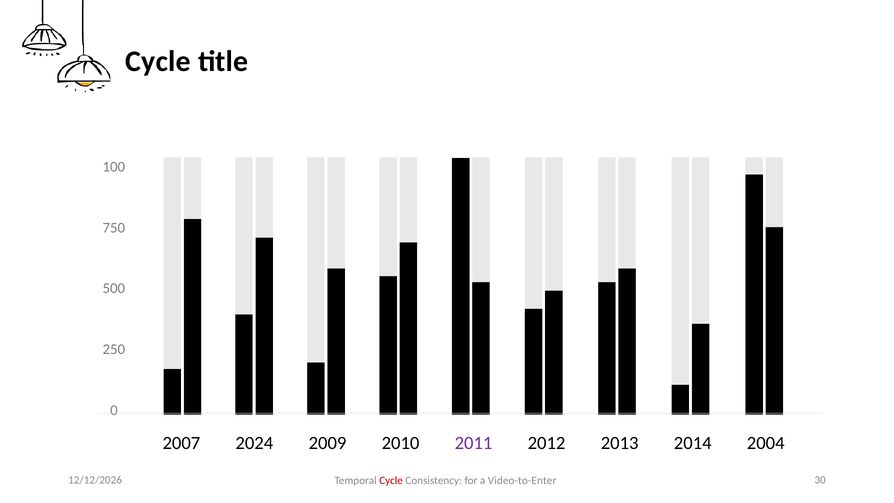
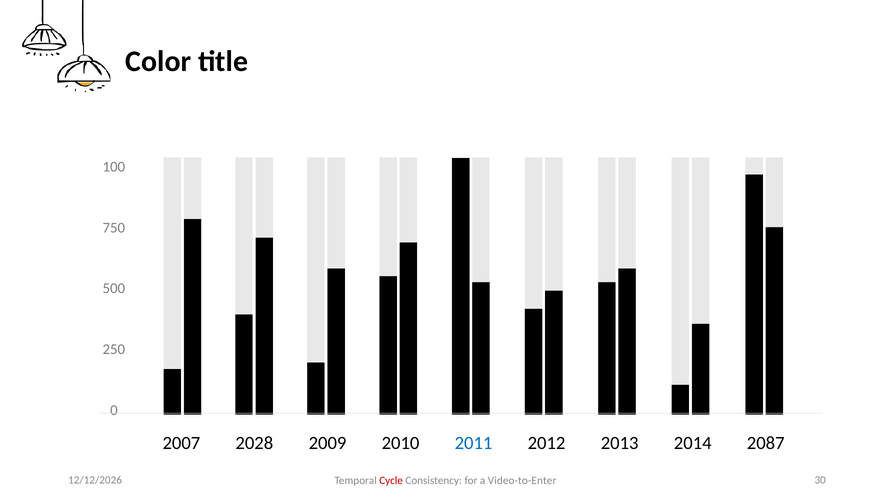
Cycle at (158, 61): Cycle -> Color
2024: 2024 -> 2028
2011 colour: purple -> blue
2004: 2004 -> 2087
